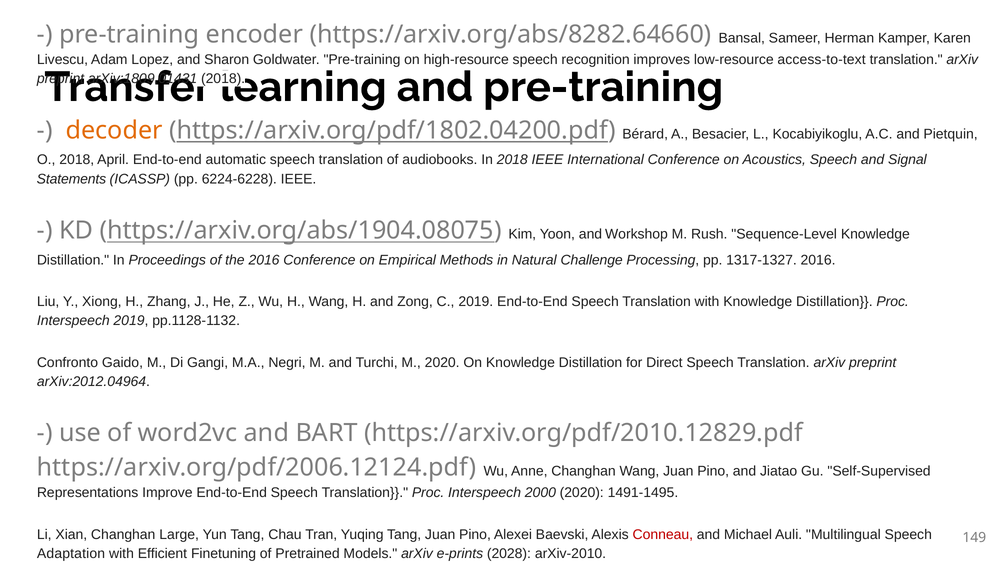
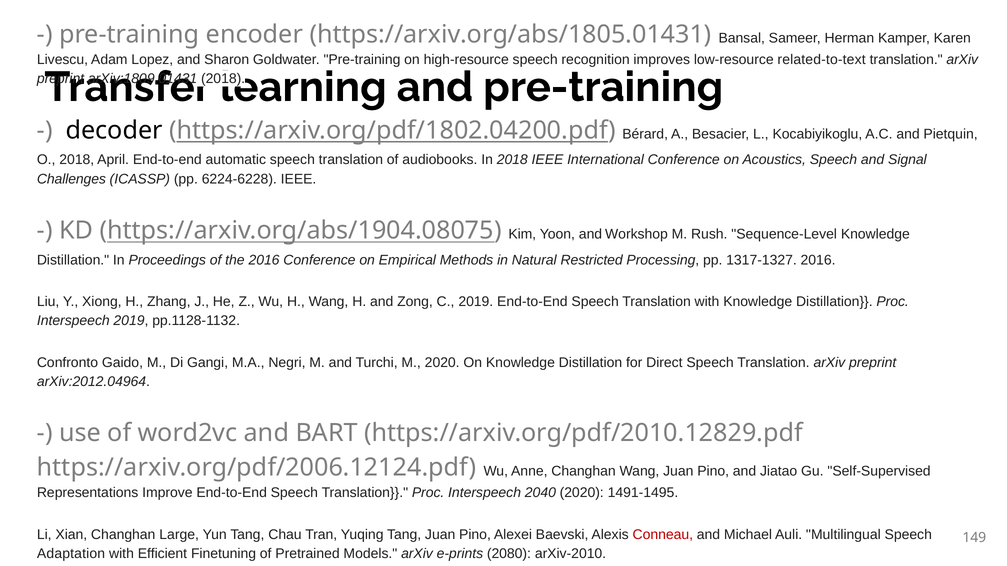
https://arxiv.org/abs/8282.64660: https://arxiv.org/abs/8282.64660 -> https://arxiv.org/abs/1805.01431
access-to-text: access-to-text -> related-to-text
decoder colour: orange -> black
Statements: Statements -> Challenges
Challenge: Challenge -> Restricted
2000: 2000 -> 2040
2028: 2028 -> 2080
